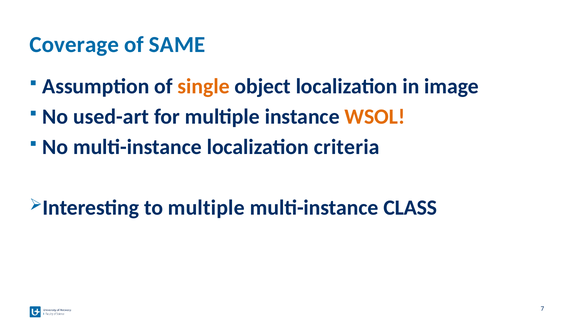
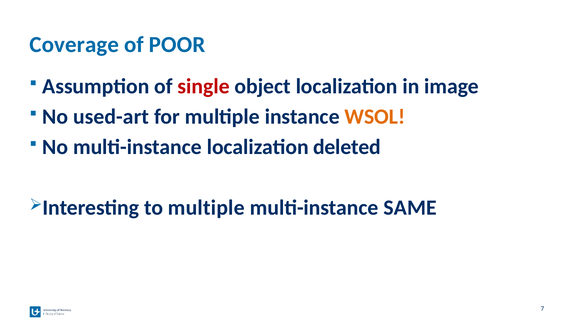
SAME: SAME -> POOR
single colour: orange -> red
criteria: criteria -> deleted
CLASS: CLASS -> SAME
